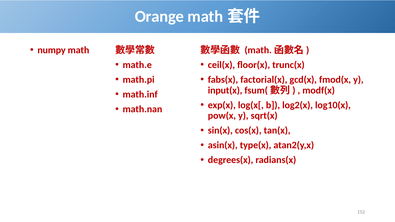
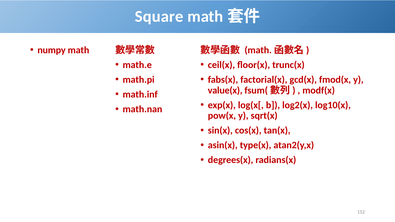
Orange: Orange -> Square
input(x: input(x -> value(x
